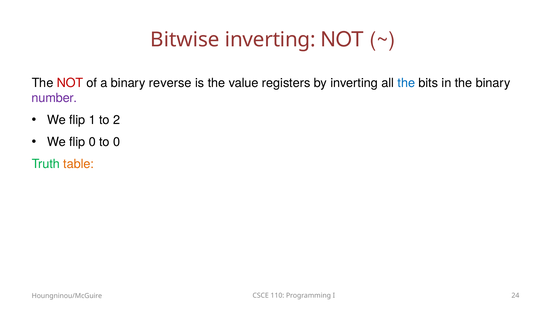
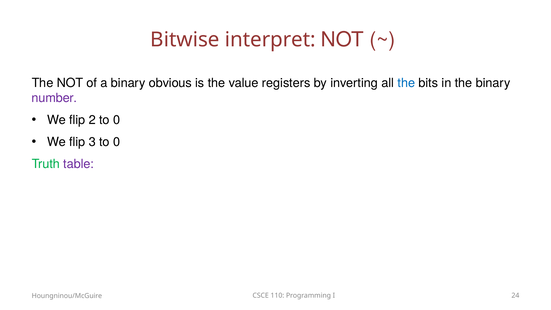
Bitwise inverting: inverting -> interpret
NOT at (70, 83) colour: red -> black
reverse: reverse -> obvious
1: 1 -> 2
2 at (117, 120): 2 -> 0
flip 0: 0 -> 3
table colour: orange -> purple
